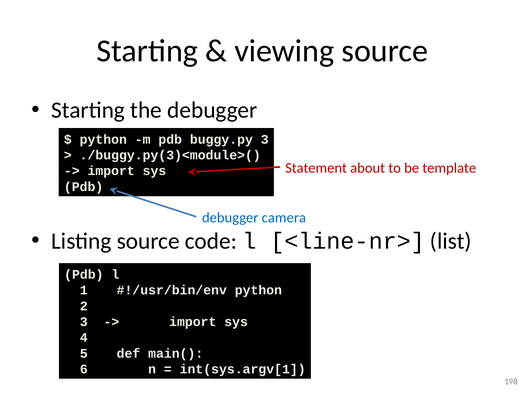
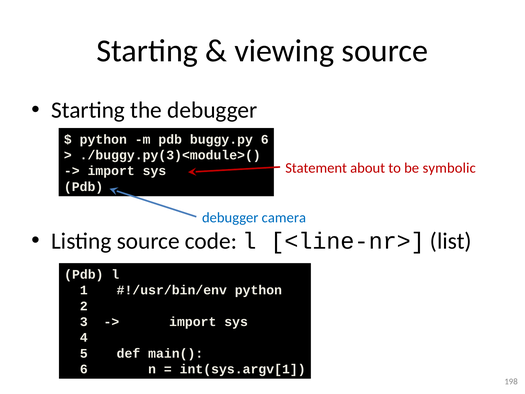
buggy.py 3: 3 -> 6
template: template -> symbolic
